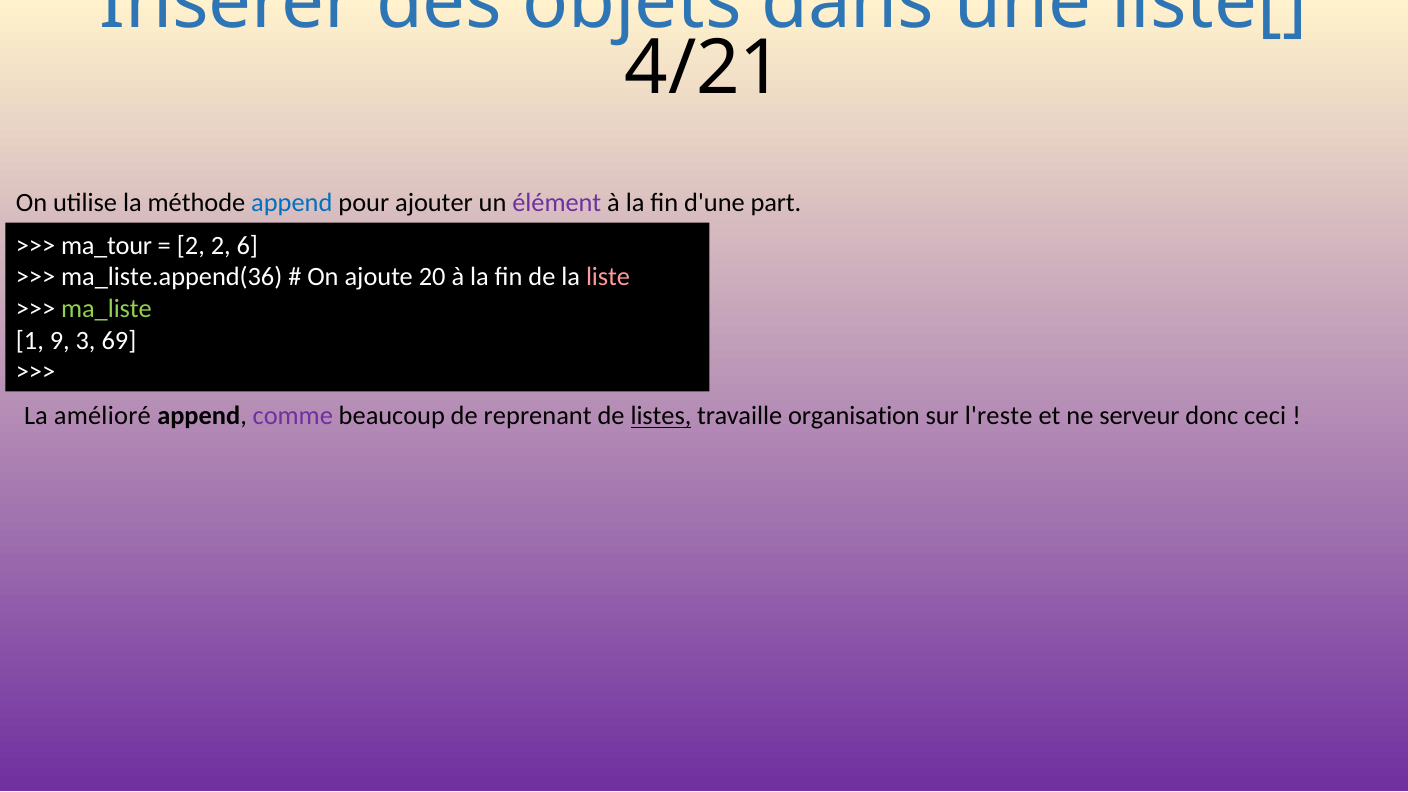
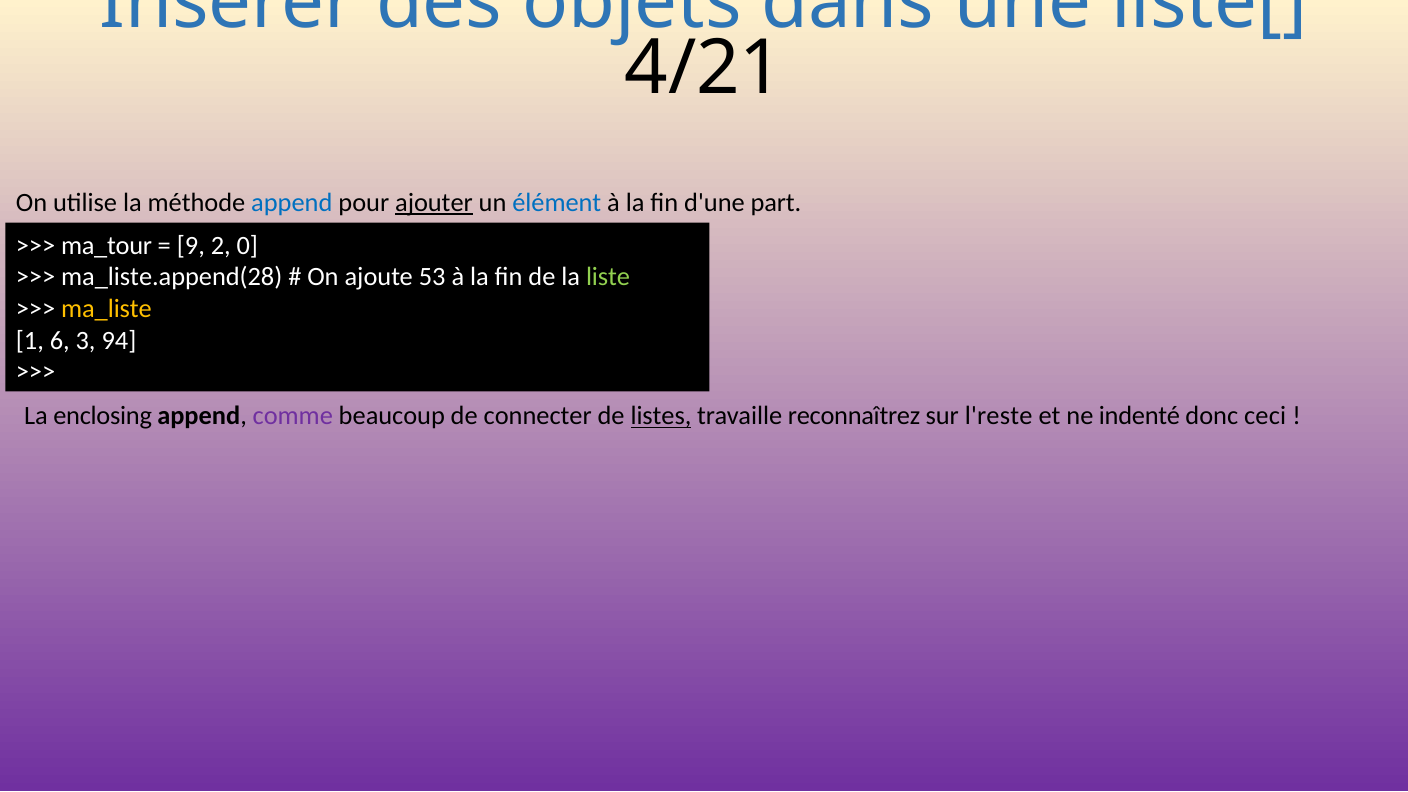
ajouter underline: none -> present
élément colour: purple -> blue
2 at (191, 245): 2 -> 9
6: 6 -> 0
ma_liste.append(36: ma_liste.append(36 -> ma_liste.append(28
20: 20 -> 53
liste colour: pink -> light green
ma_liste colour: light green -> yellow
9: 9 -> 6
69: 69 -> 94
amélioré: amélioré -> enclosing
reprenant: reprenant -> connecter
organisation: organisation -> reconnaîtrez
serveur: serveur -> indenté
